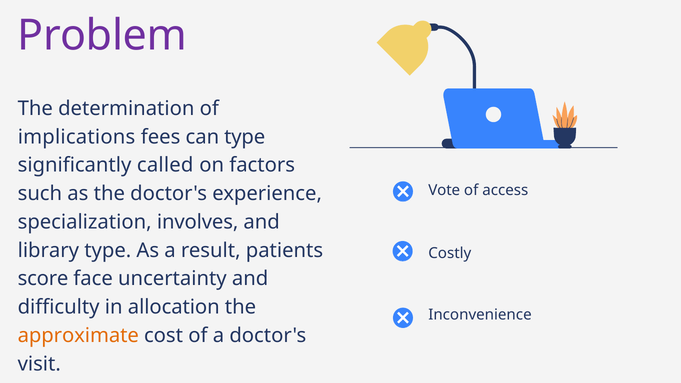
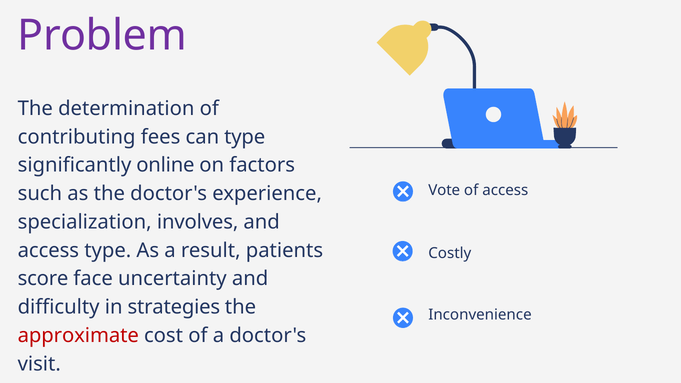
implications: implications -> contributing
called: called -> online
library at (48, 250): library -> access
allocation: allocation -> strategies
approximate colour: orange -> red
